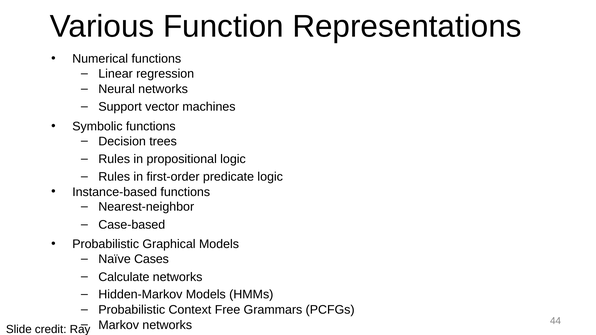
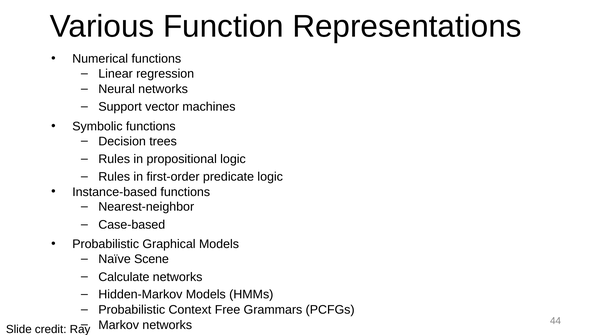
Cases: Cases -> Scene
